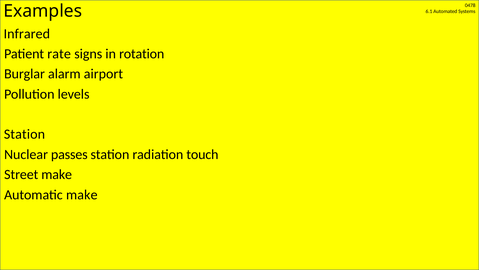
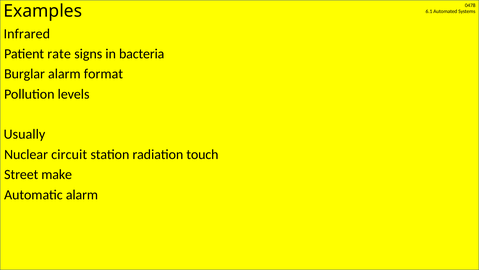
rotation: rotation -> bacteria
airport: airport -> format
Station at (24, 134): Station -> Usually
passes: passes -> circuit
Automatic make: make -> alarm
